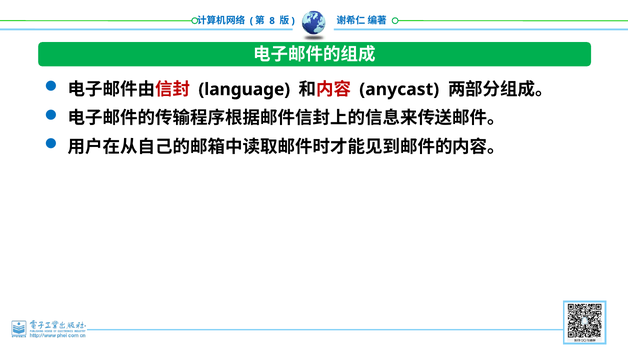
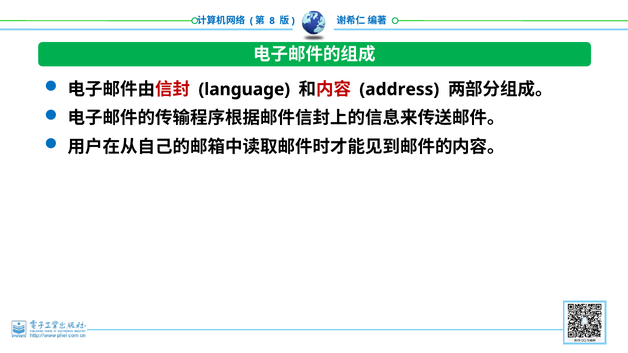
anycast: anycast -> address
